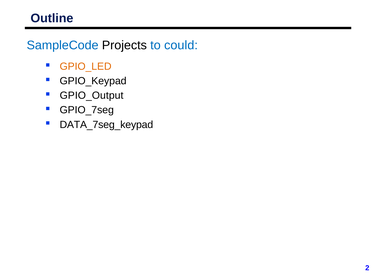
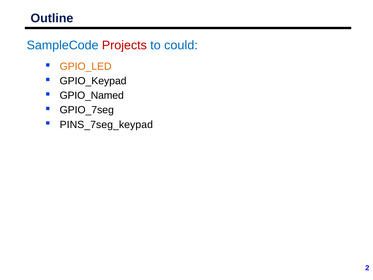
Projects colour: black -> red
GPIO_Output: GPIO_Output -> GPIO_Named
DATA_7seg_keypad: DATA_7seg_keypad -> PINS_7seg_keypad
